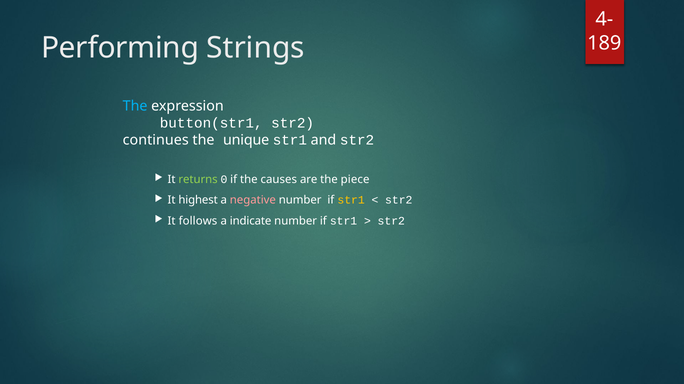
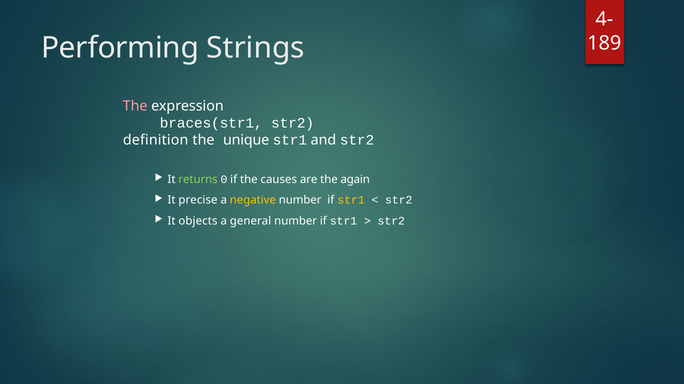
The at (135, 106) colour: light blue -> pink
button(str1: button(str1 -> braces(str1
continues: continues -> definition
piece: piece -> again
highest: highest -> precise
negative colour: pink -> yellow
follows: follows -> objects
indicate: indicate -> general
